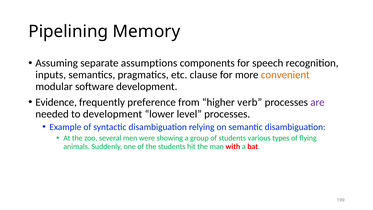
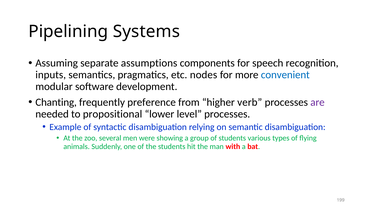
Memory: Memory -> Systems
clause: clause -> nodes
convenient colour: orange -> blue
Evidence: Evidence -> Chanting
to development: development -> propositional
